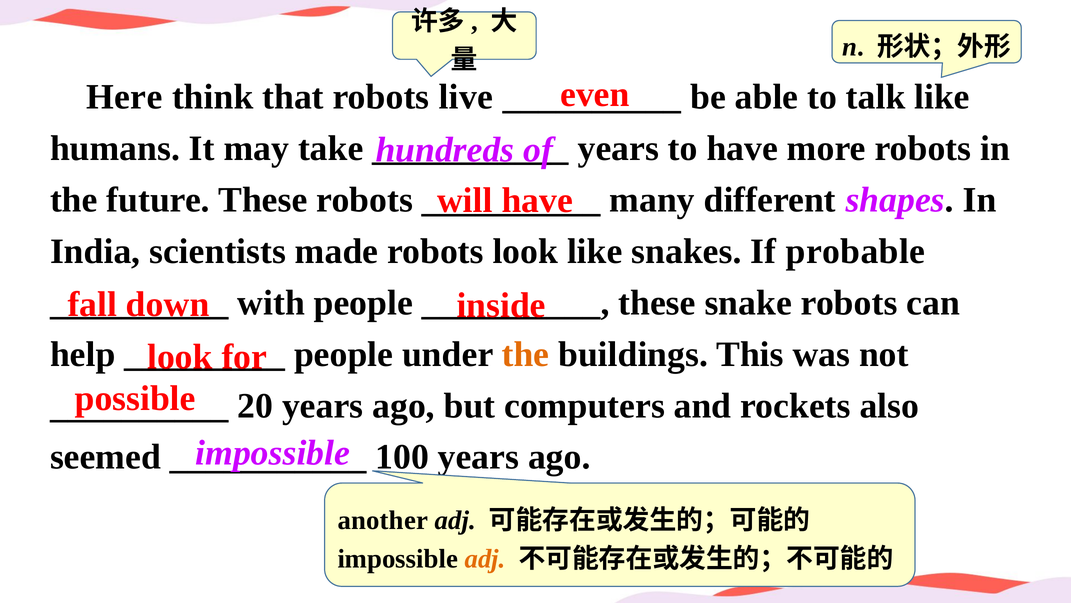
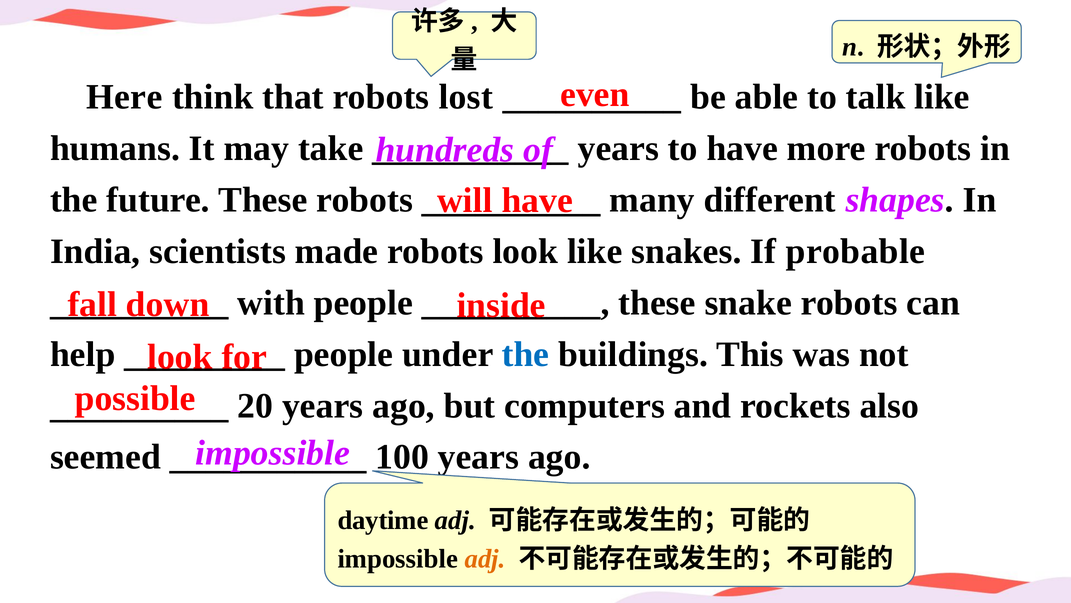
live: live -> lost
the at (525, 354) colour: orange -> blue
another: another -> daytime
